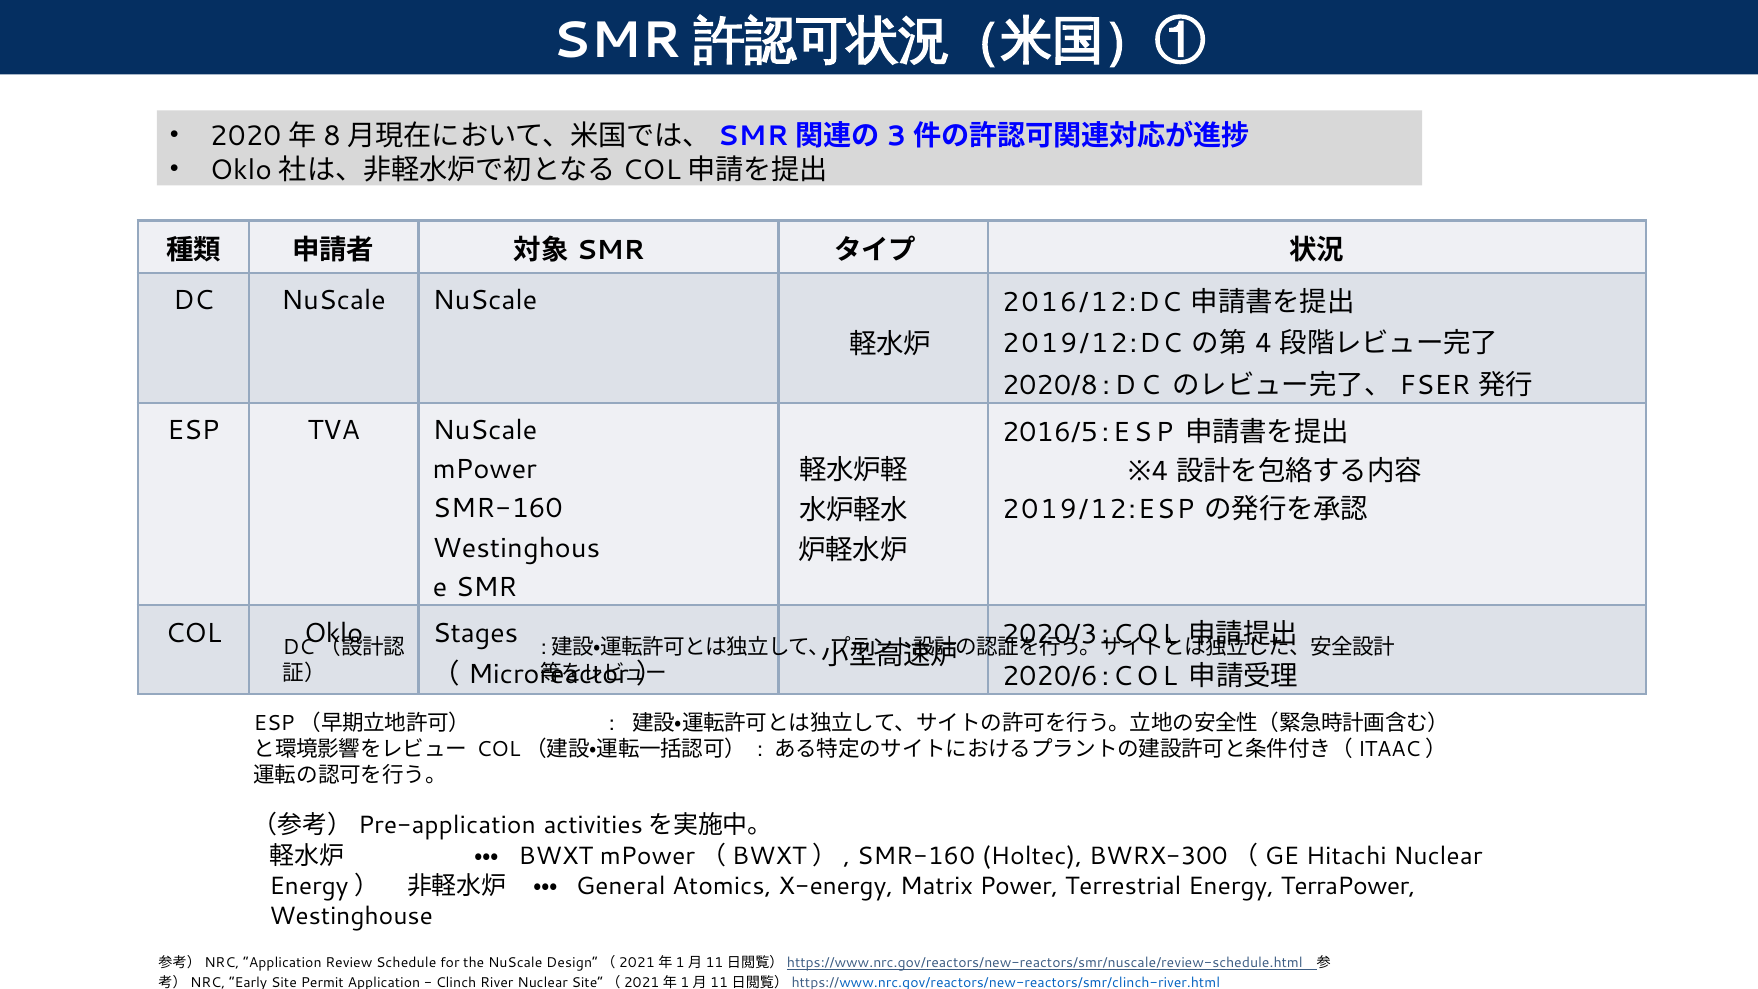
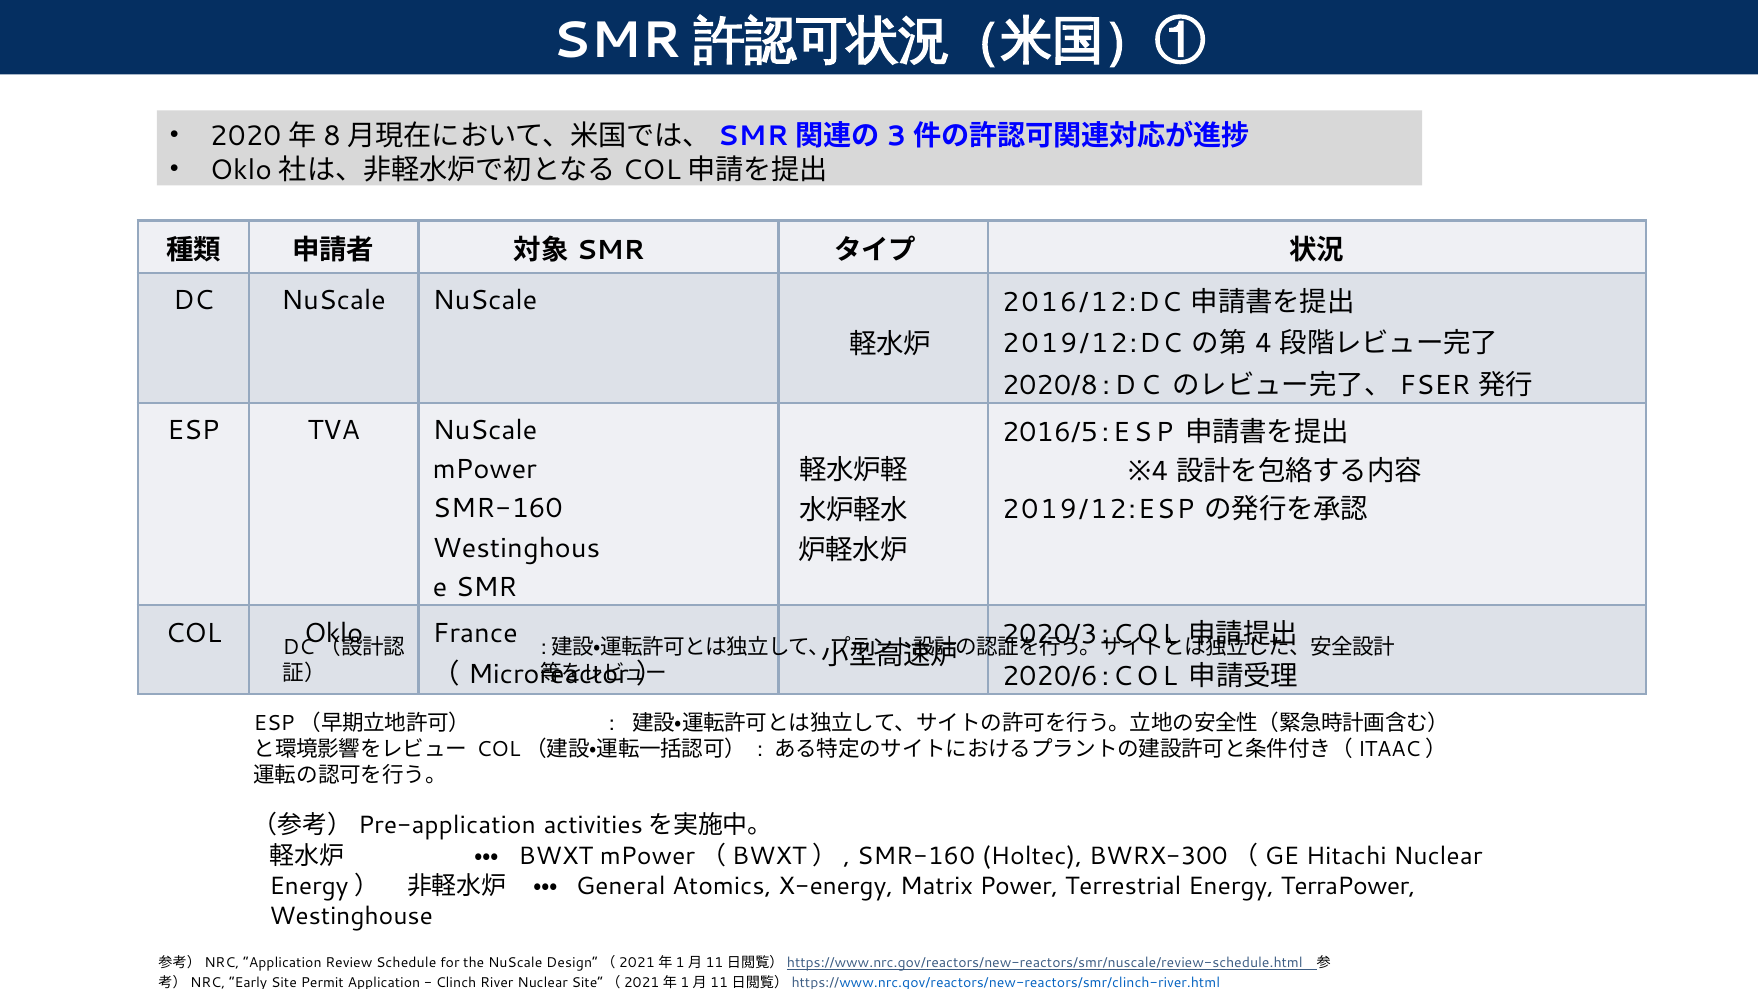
Stages: Stages -> France
